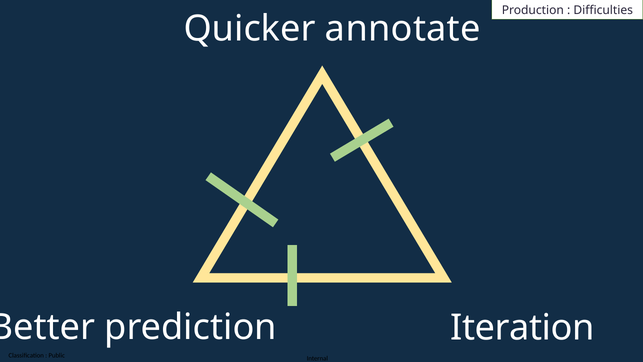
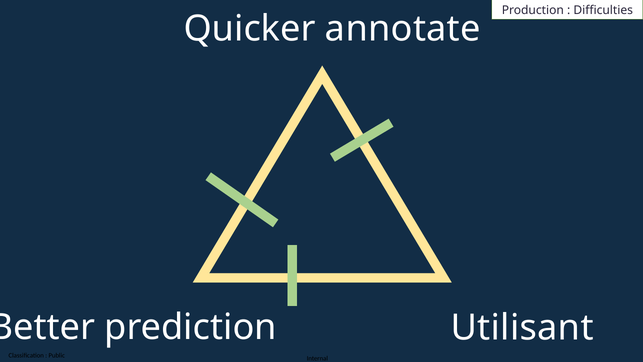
Iteration: Iteration -> Utilisant
